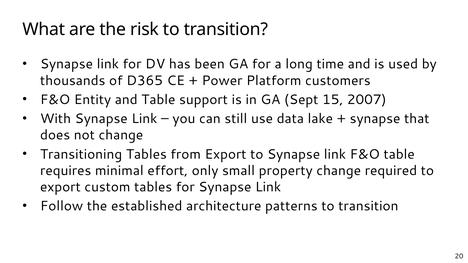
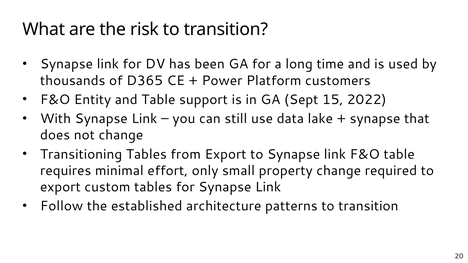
2007: 2007 -> 2022
